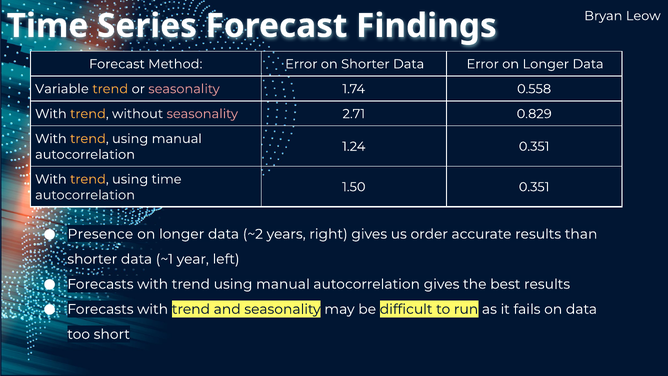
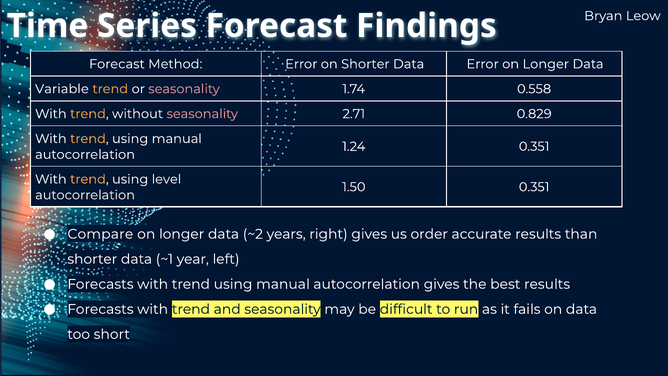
using time: time -> level
Presence: Presence -> Compare
